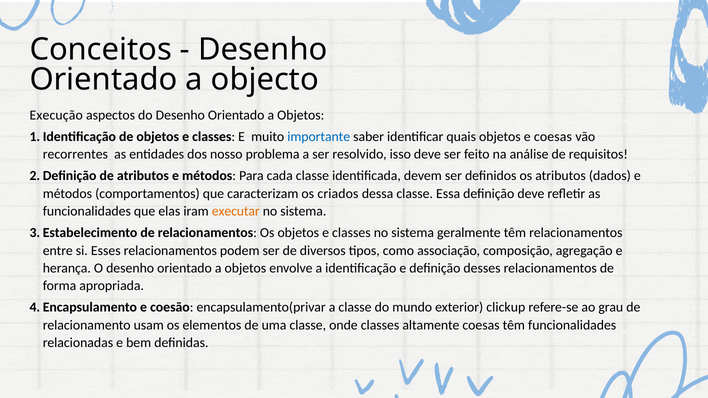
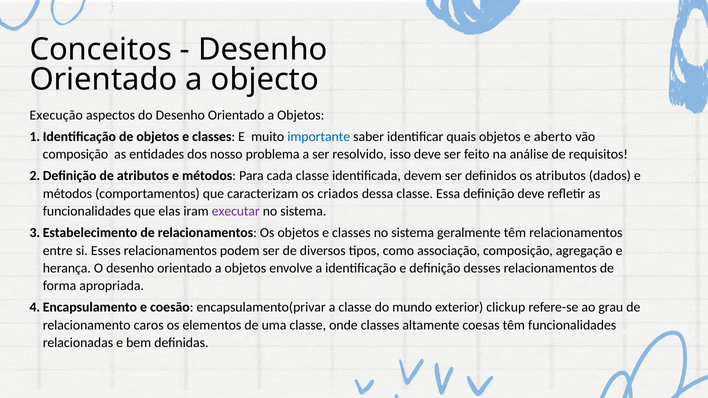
e coesas: coesas -> aberto
recorrentes at (75, 154): recorrentes -> composição
executar colour: orange -> purple
usam: usam -> caros
